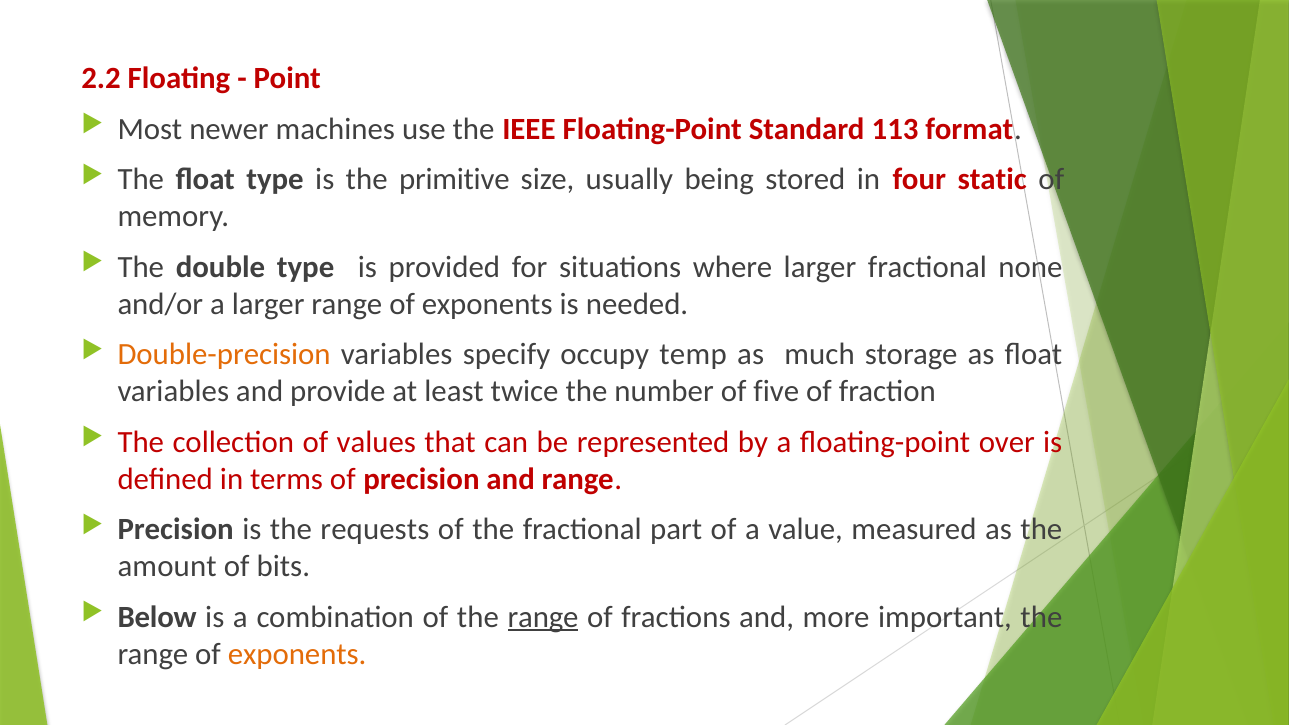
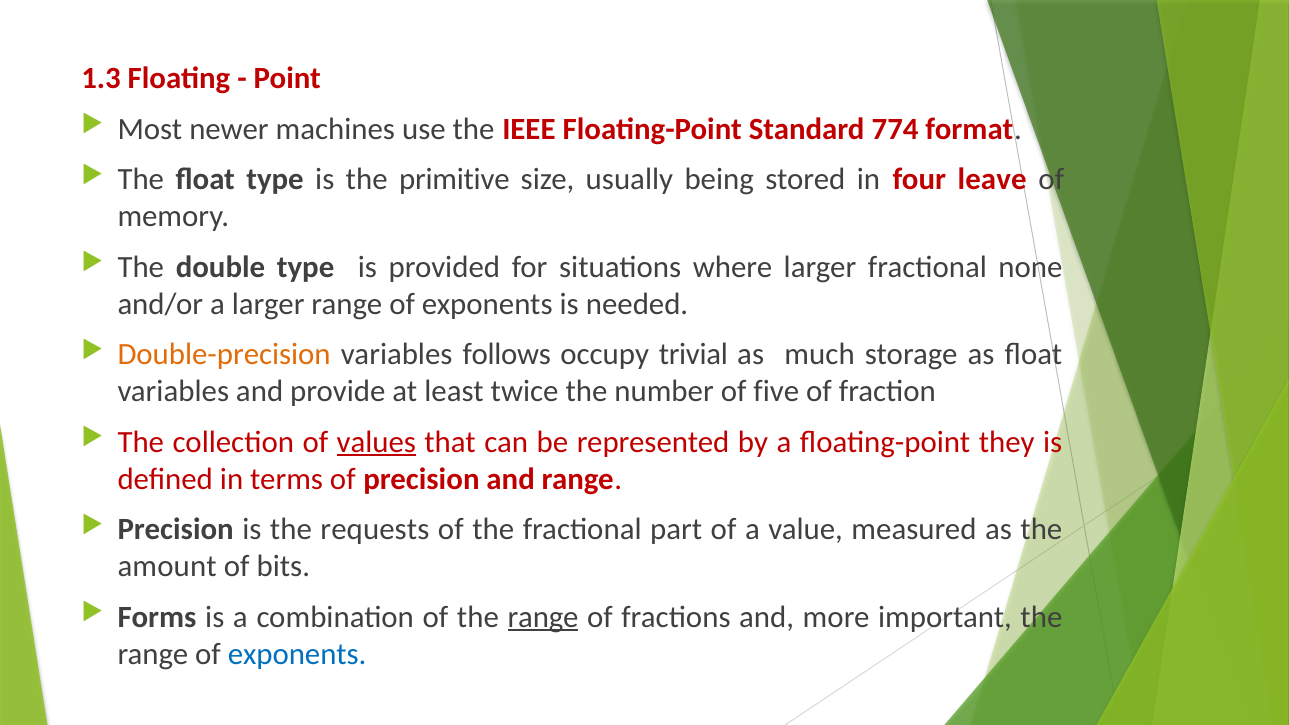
2.2: 2.2 -> 1.3
113: 113 -> 774
static: static -> leave
specify: specify -> follows
temp: temp -> trivial
values underline: none -> present
over: over -> they
Below: Below -> Forms
exponents at (297, 654) colour: orange -> blue
